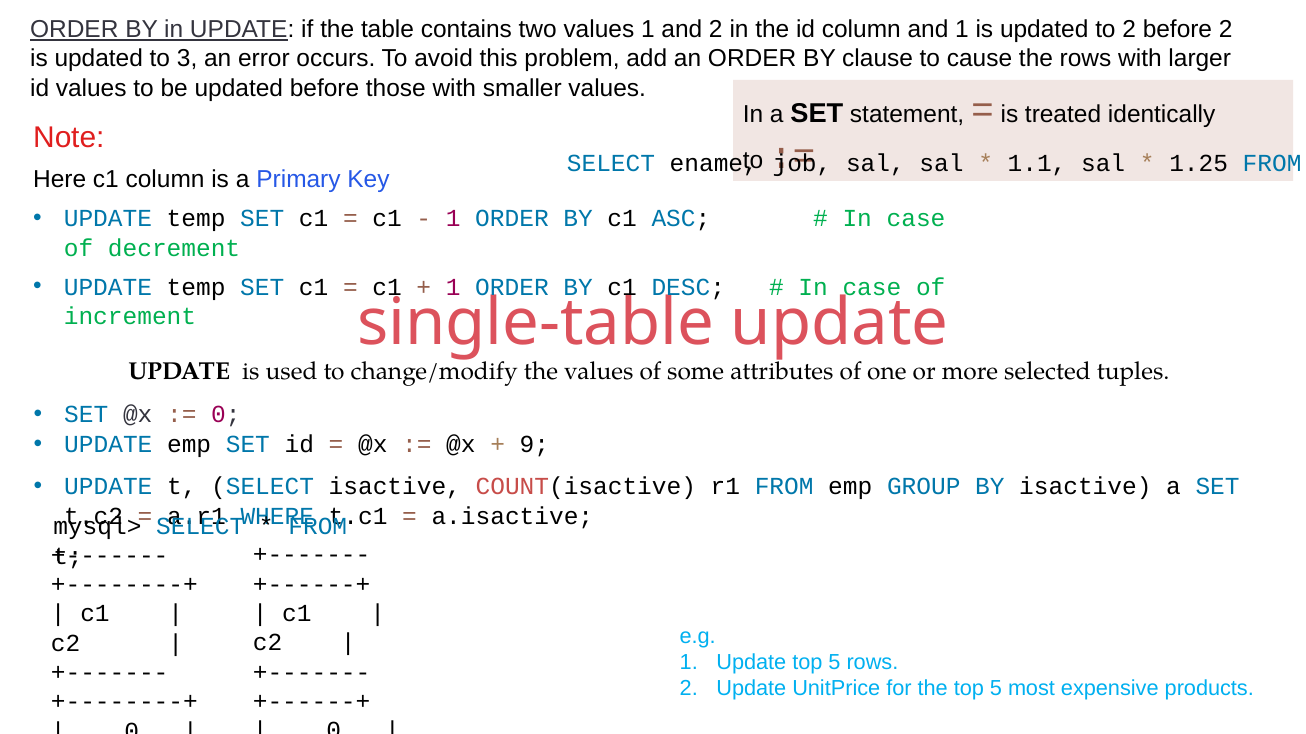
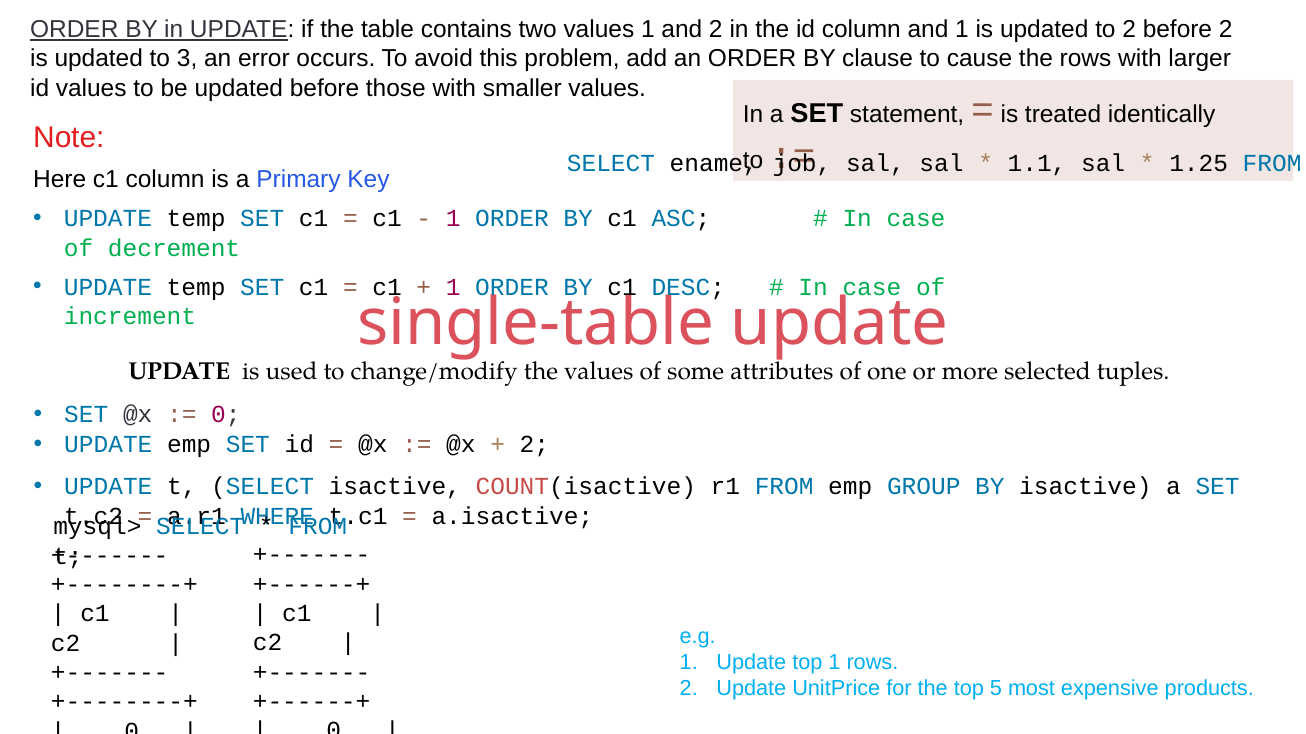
9 at (534, 445): 9 -> 2
Update top 5: 5 -> 1
